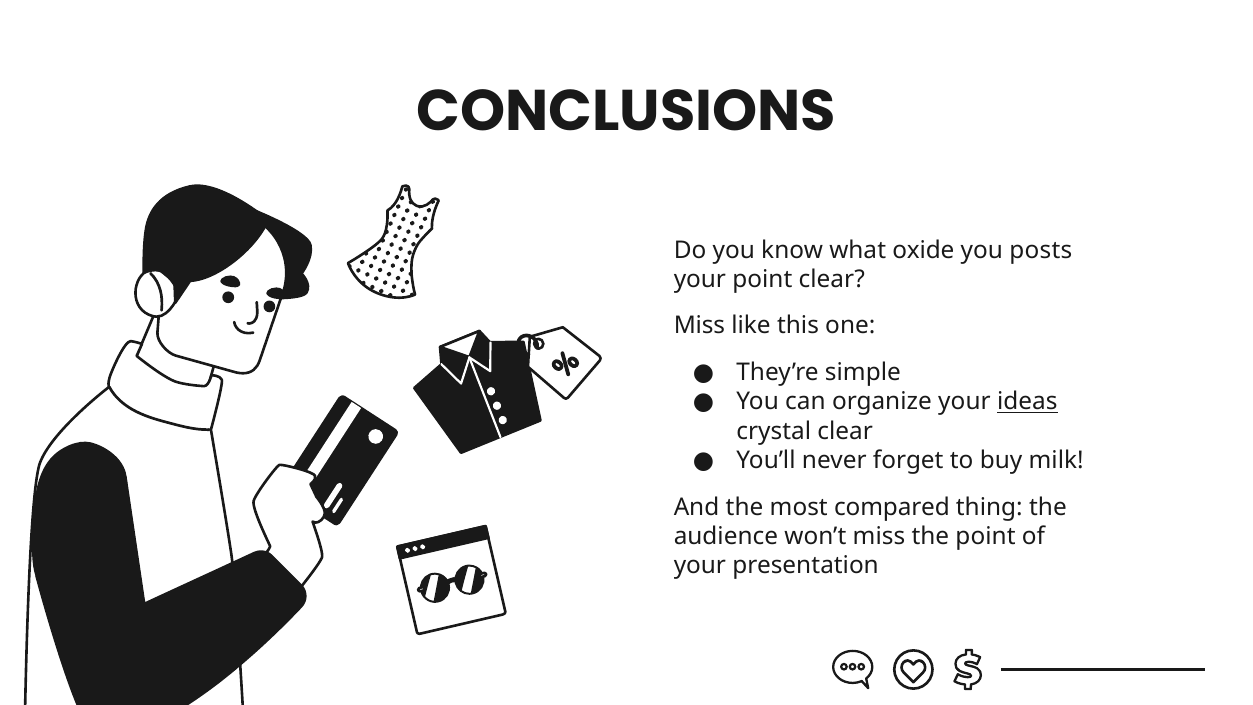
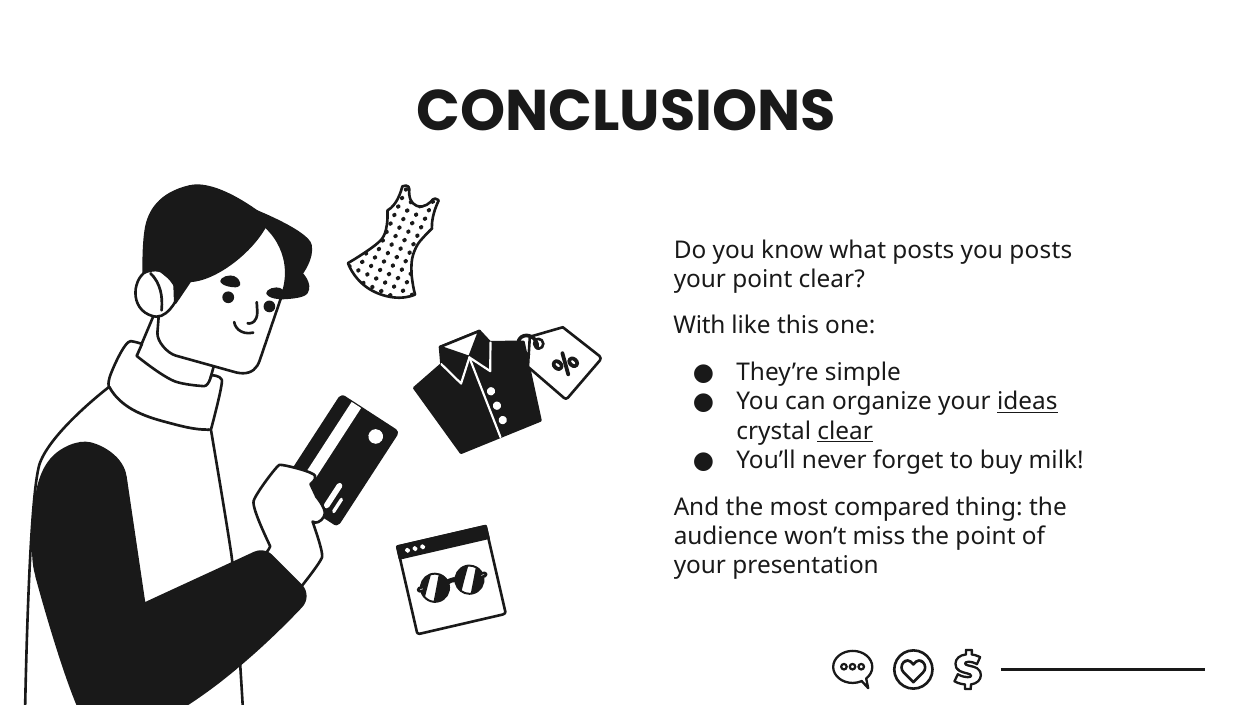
what oxide: oxide -> posts
Miss at (699, 326): Miss -> With
clear at (845, 431) underline: none -> present
